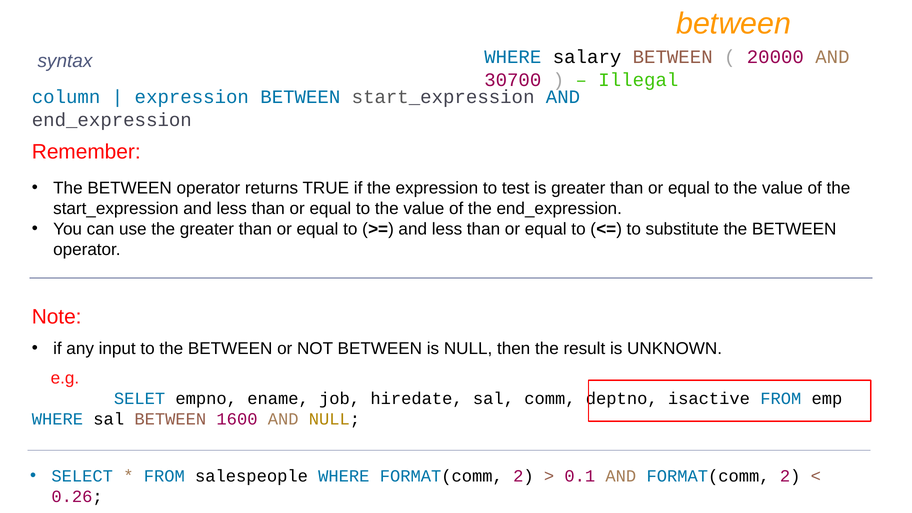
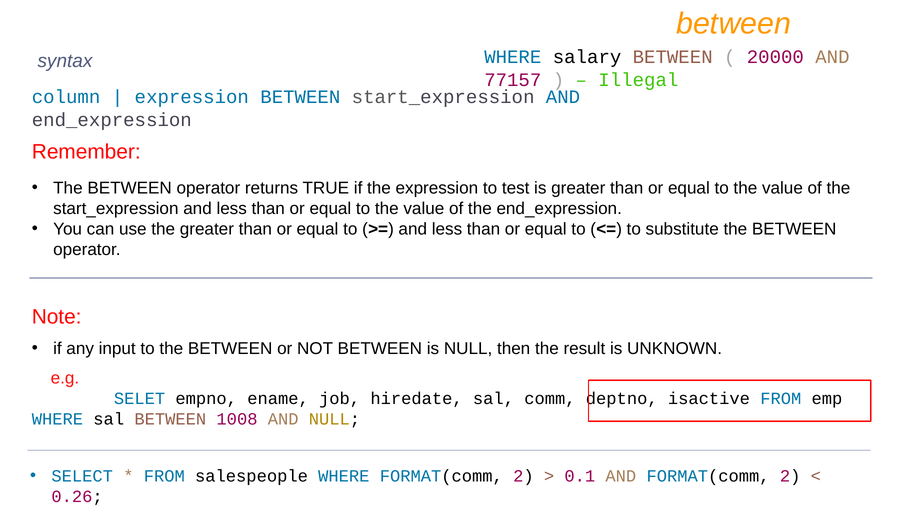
30700: 30700 -> 77157
1600: 1600 -> 1008
